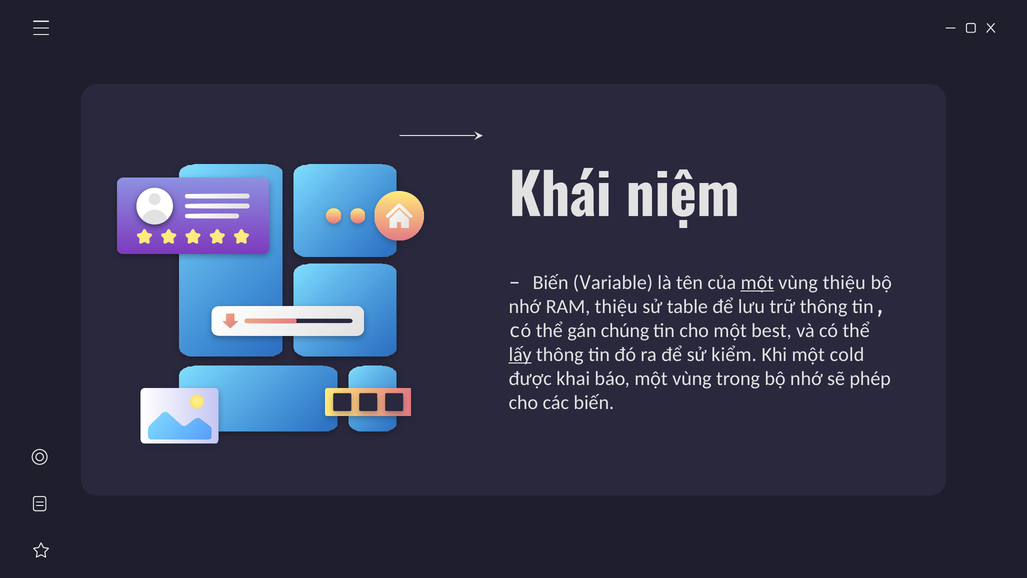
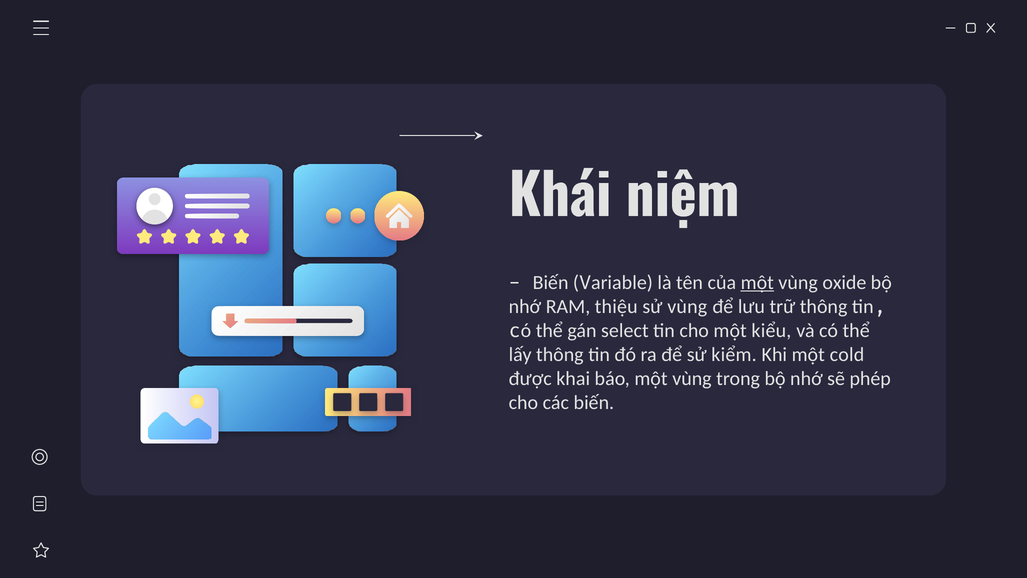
vùng thiệu: thiệu -> oxide
sử table: table -> vùng
chúng: chúng -> select
best: best -> kiểu
lấy underline: present -> none
